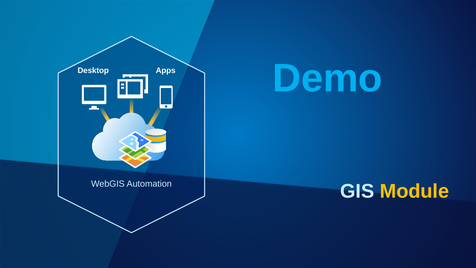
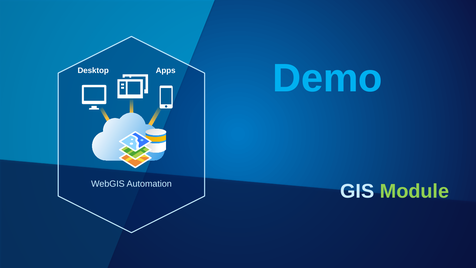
Module colour: yellow -> light green
